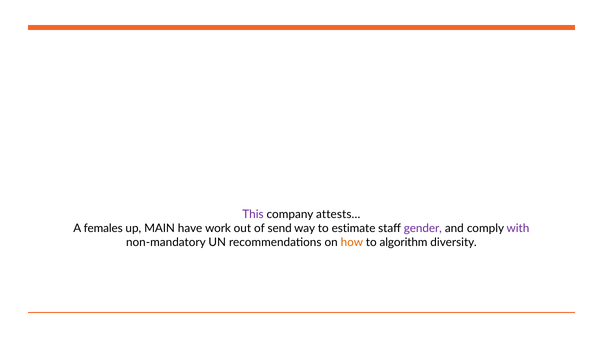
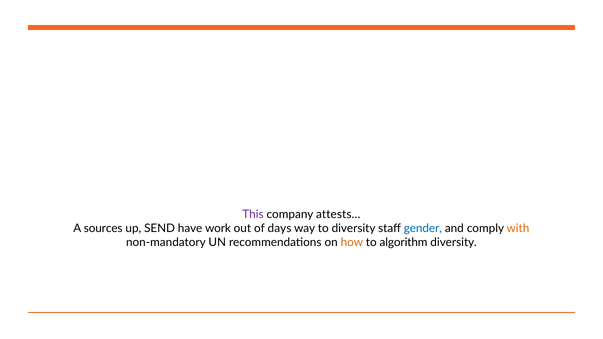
females: females -> sources
MAIN: MAIN -> SEND
send: send -> days
to estimate: estimate -> diversity
gender colour: purple -> blue
with colour: purple -> orange
